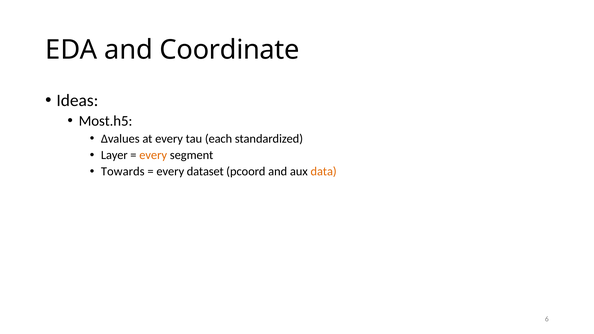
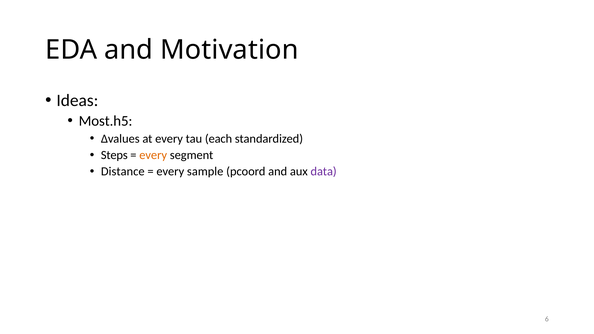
Coordinate: Coordinate -> Motivation
Layer: Layer -> Steps
Towards: Towards -> Distance
dataset: dataset -> sample
data colour: orange -> purple
